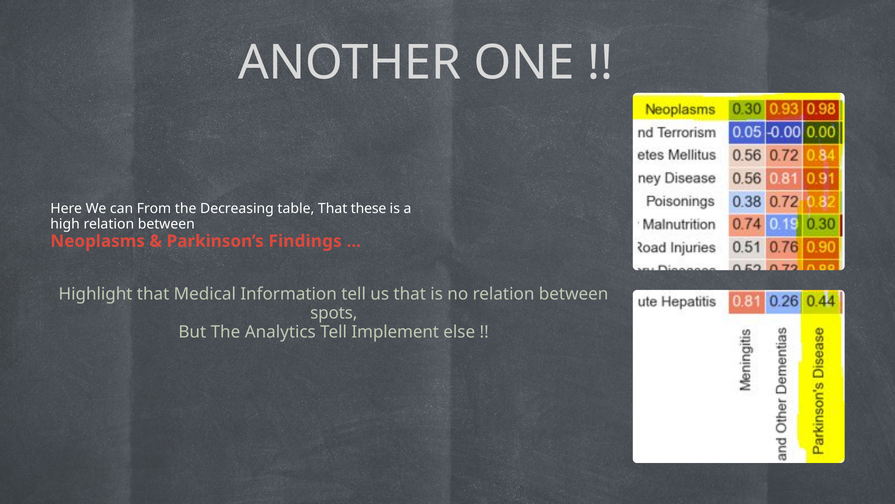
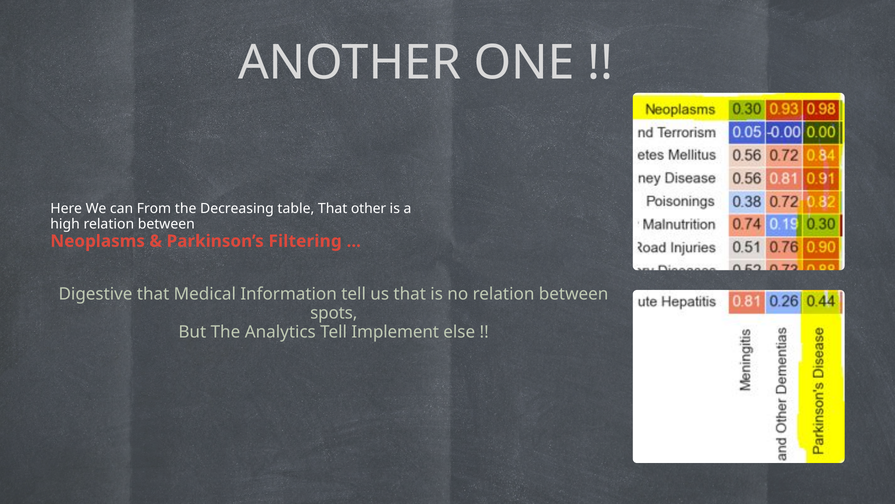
these: these -> other
Findings: Findings -> Filtering
Highlight: Highlight -> Digestive
